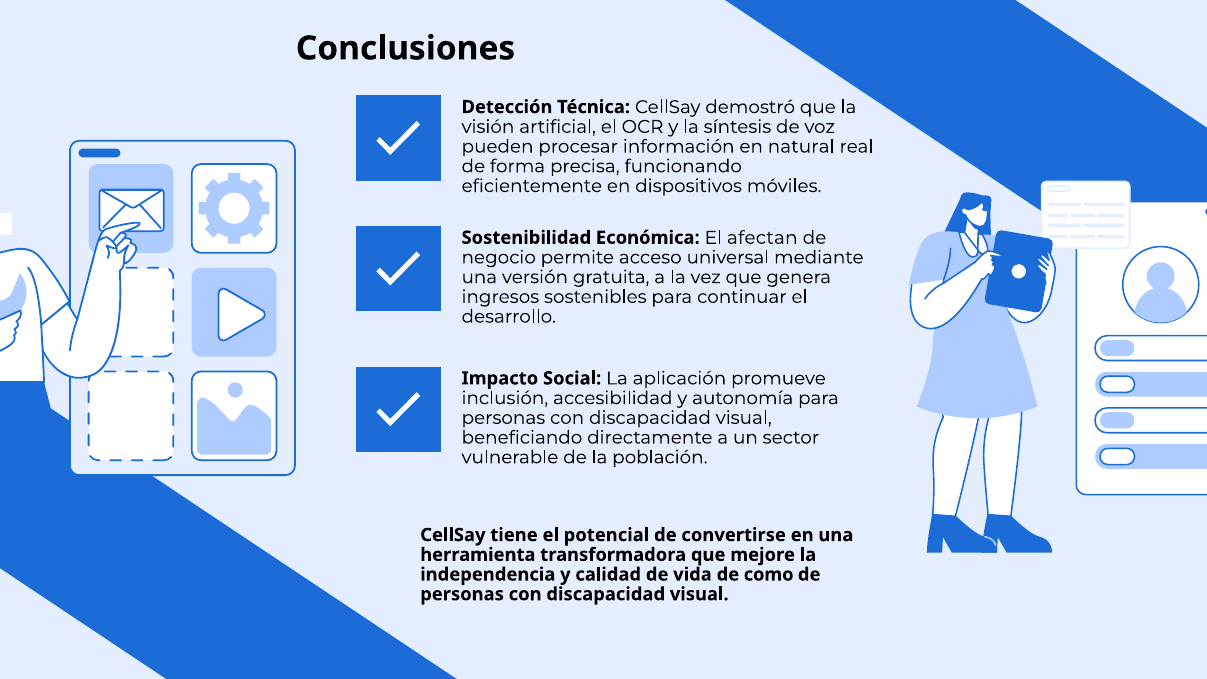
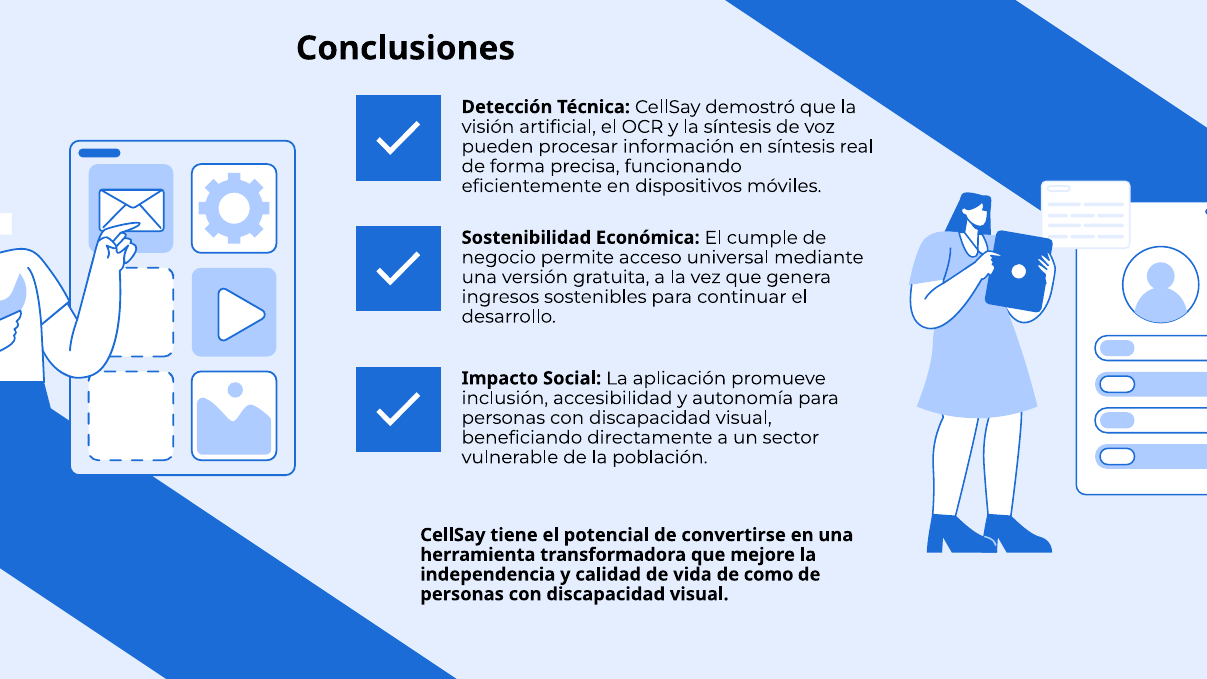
en natural: natural -> síntesis
afectan: afectan -> cumple
